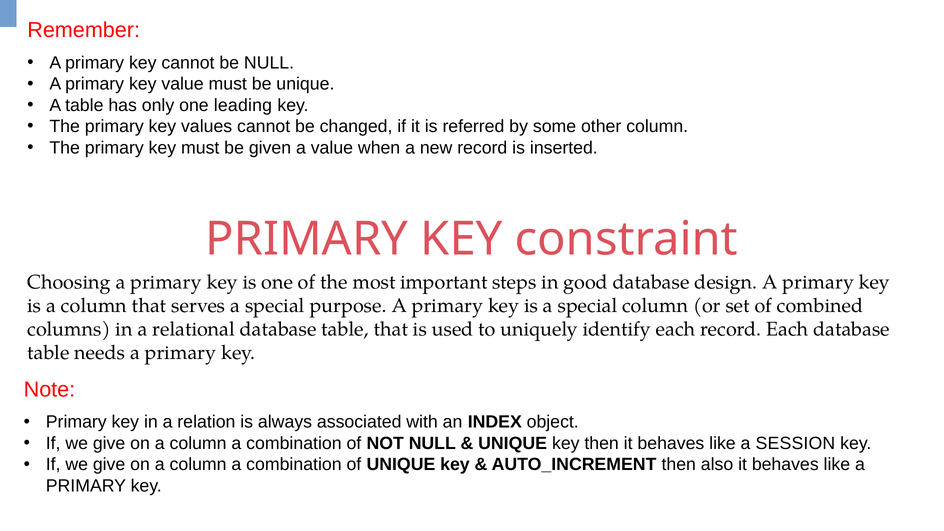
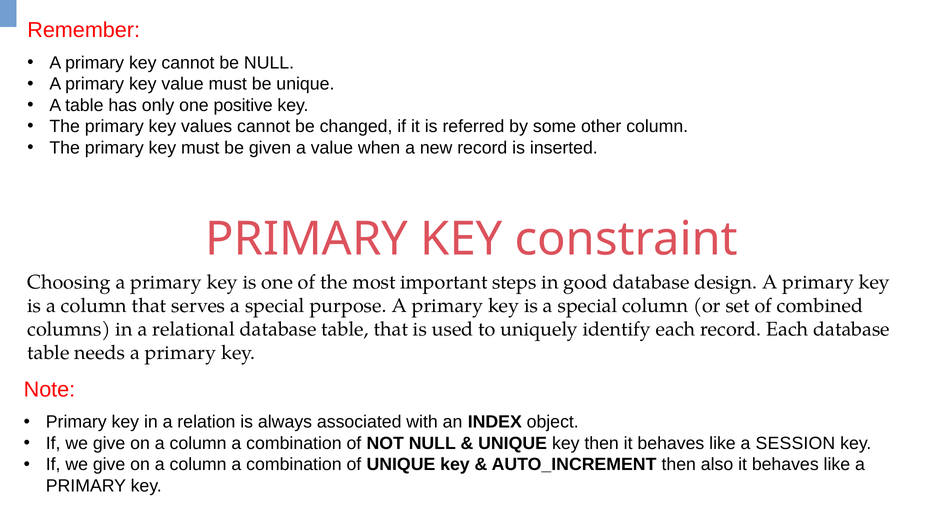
leading: leading -> positive
